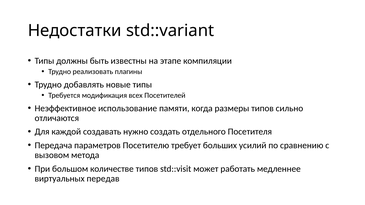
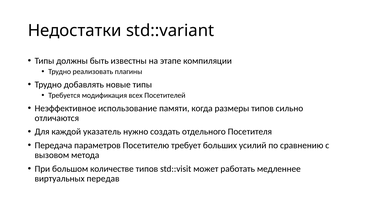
создавать: создавать -> указатель
